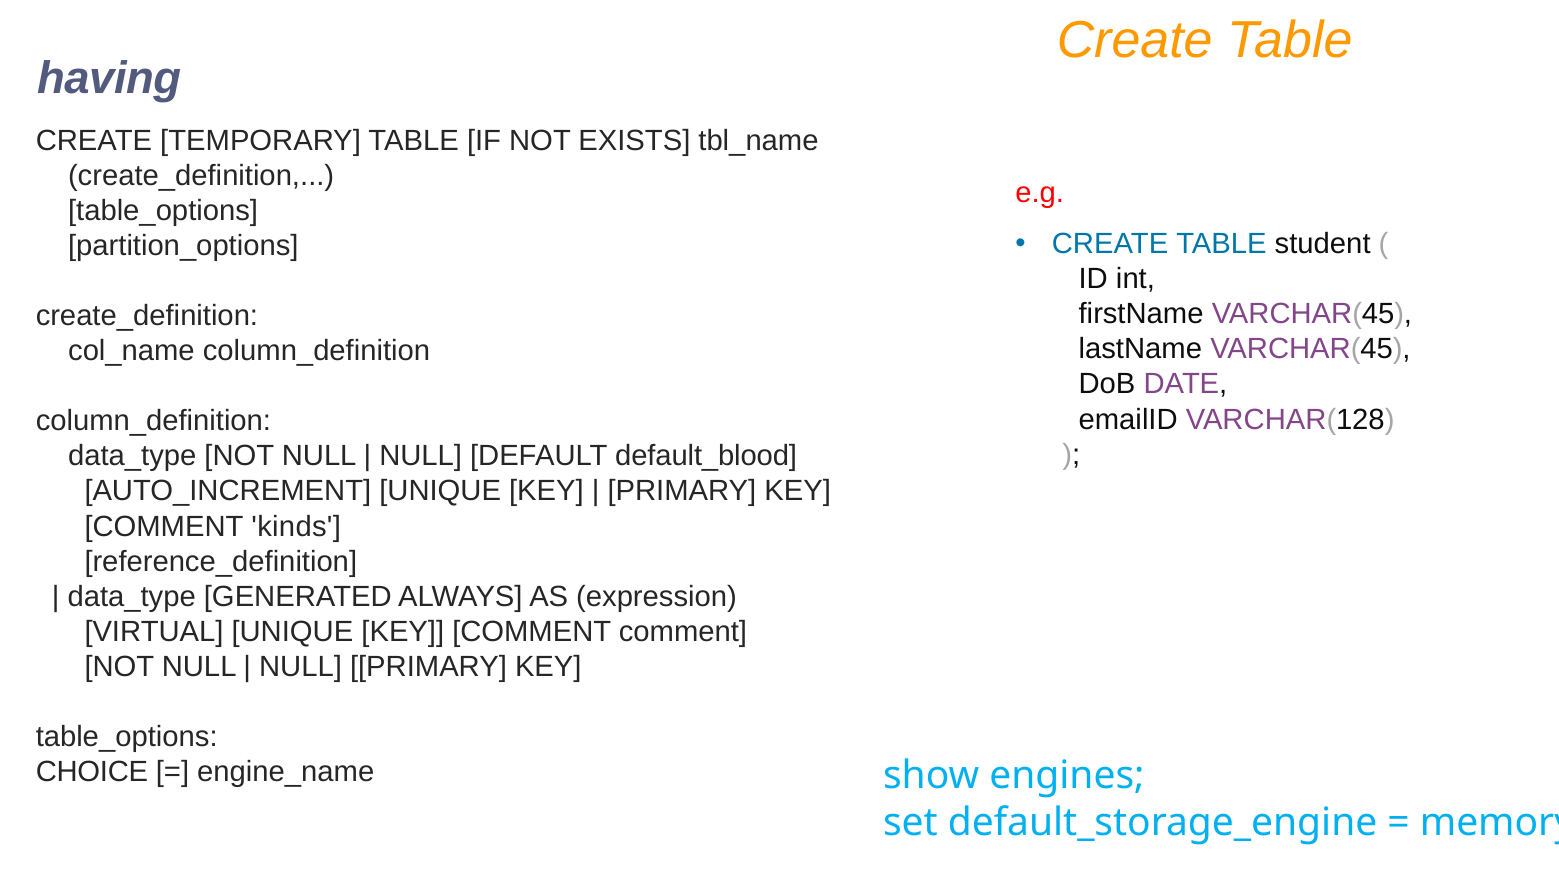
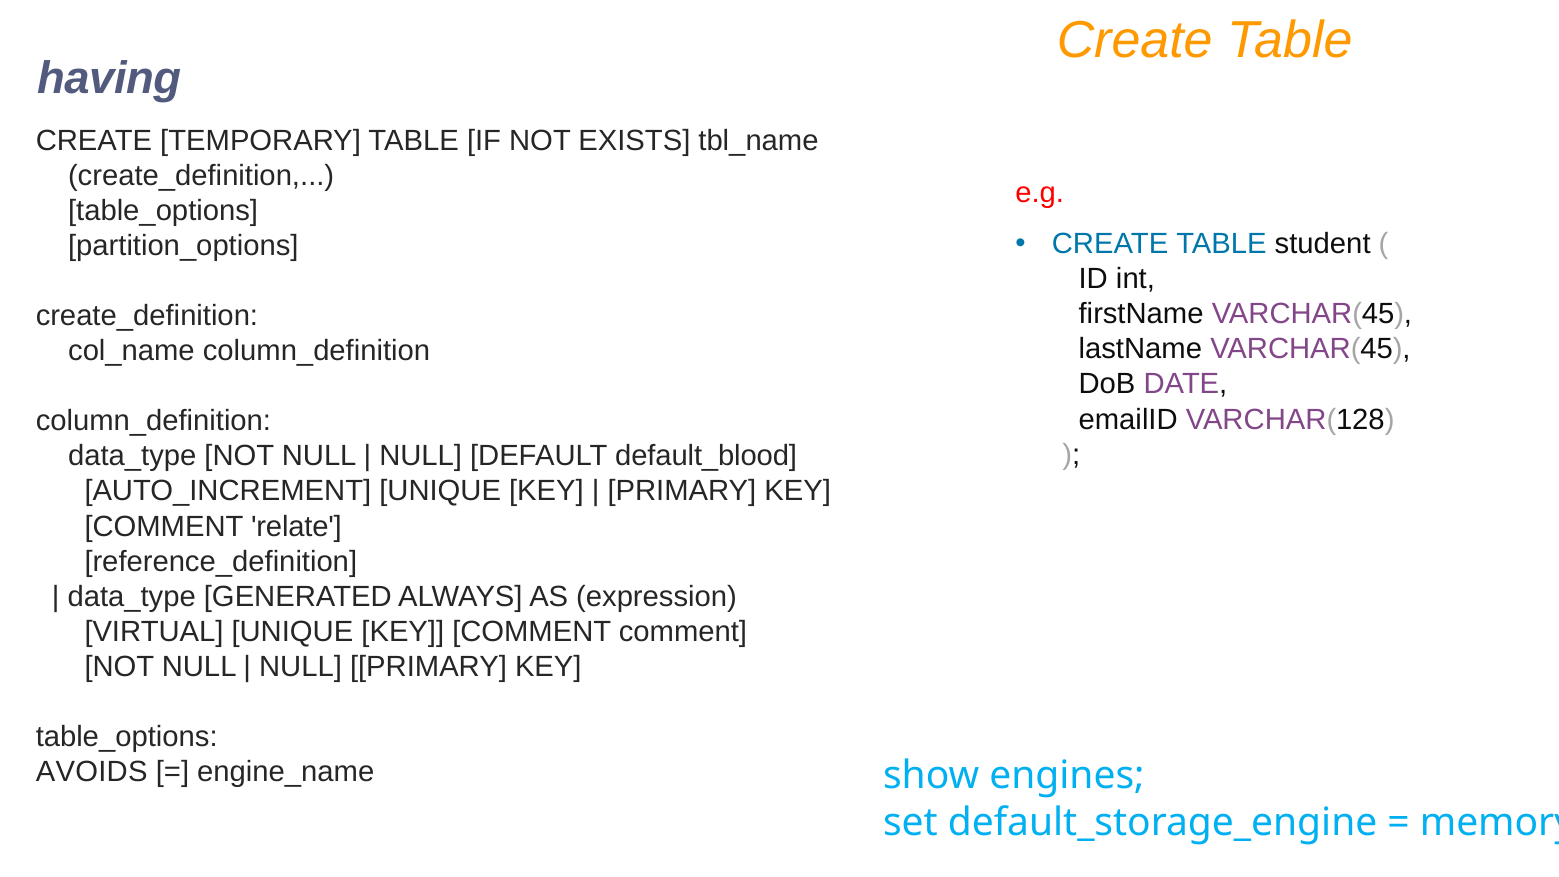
kinds: kinds -> relate
CHOICE: CHOICE -> AVOIDS
